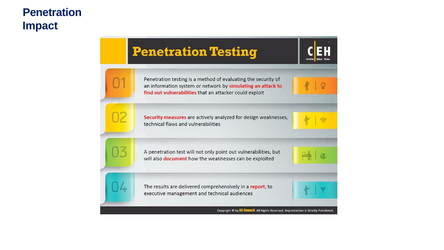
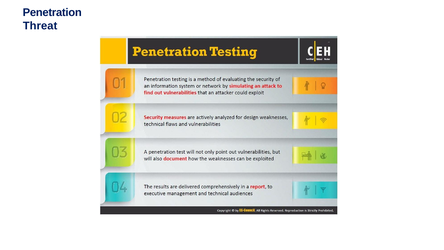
Impact: Impact -> Threat
